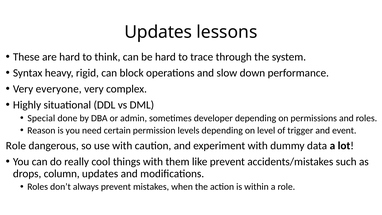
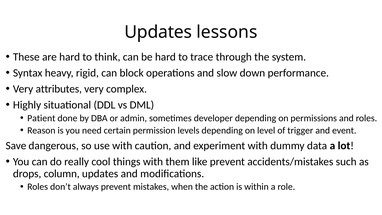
everyone: everyone -> attributes
Special: Special -> Patient
Role at (16, 146): Role -> Save
